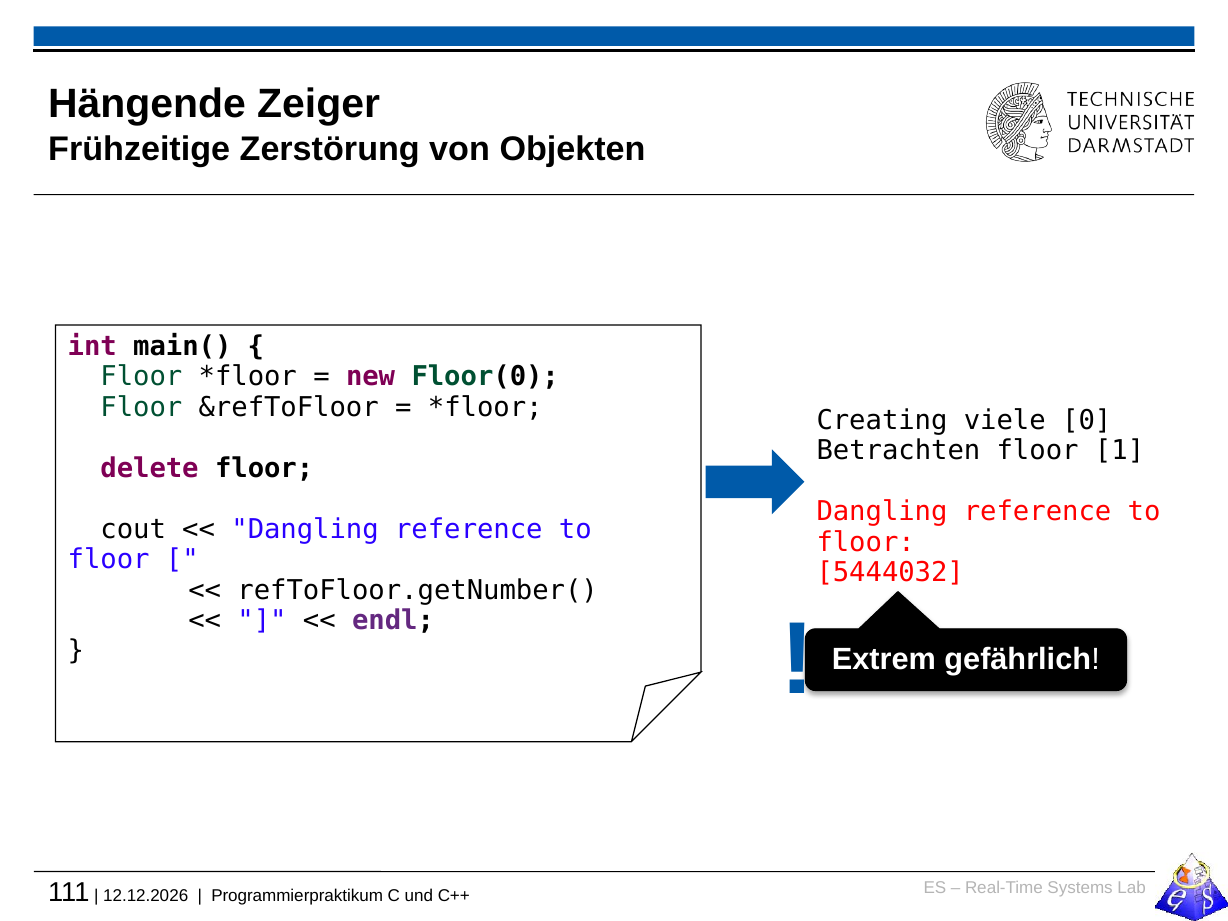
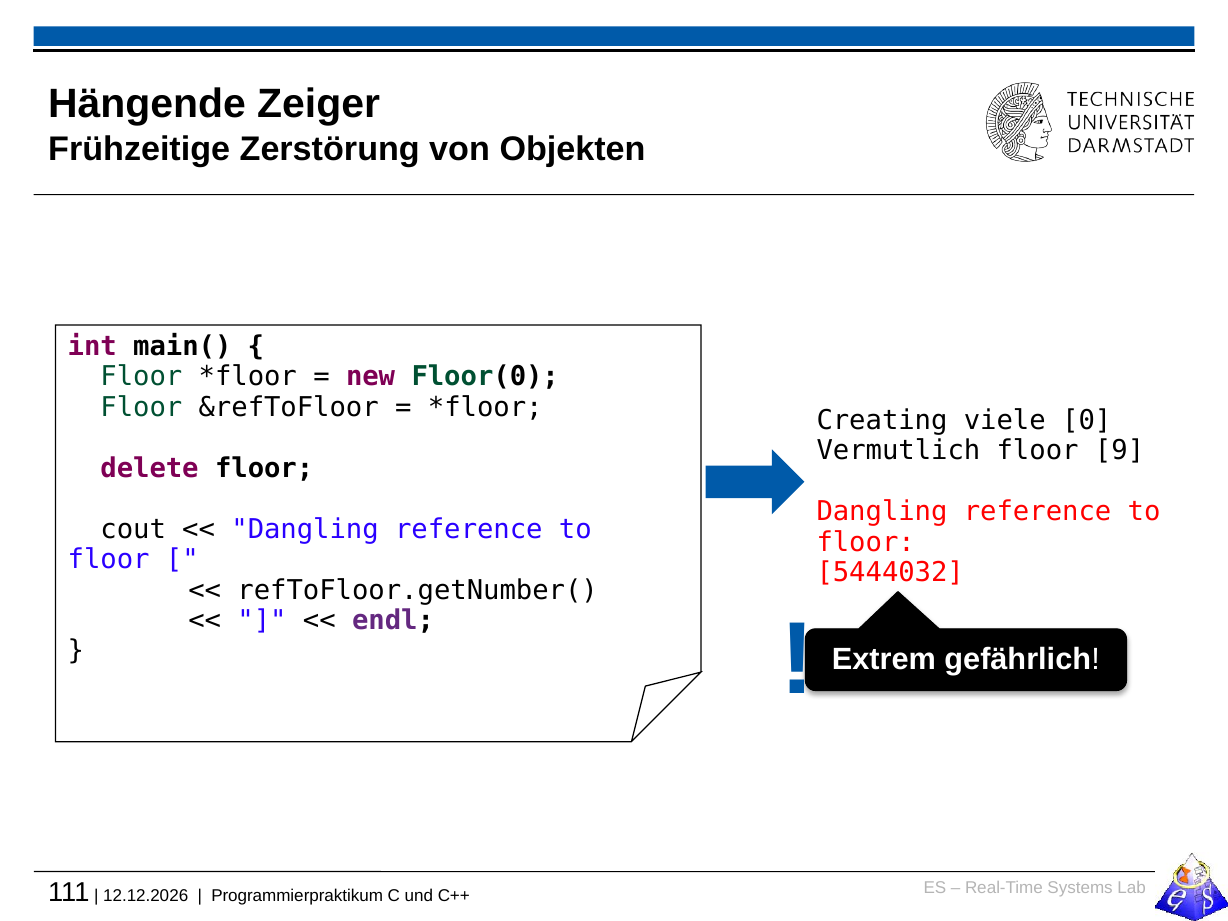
Betrachten: Betrachten -> Vermutlich
1: 1 -> 9
